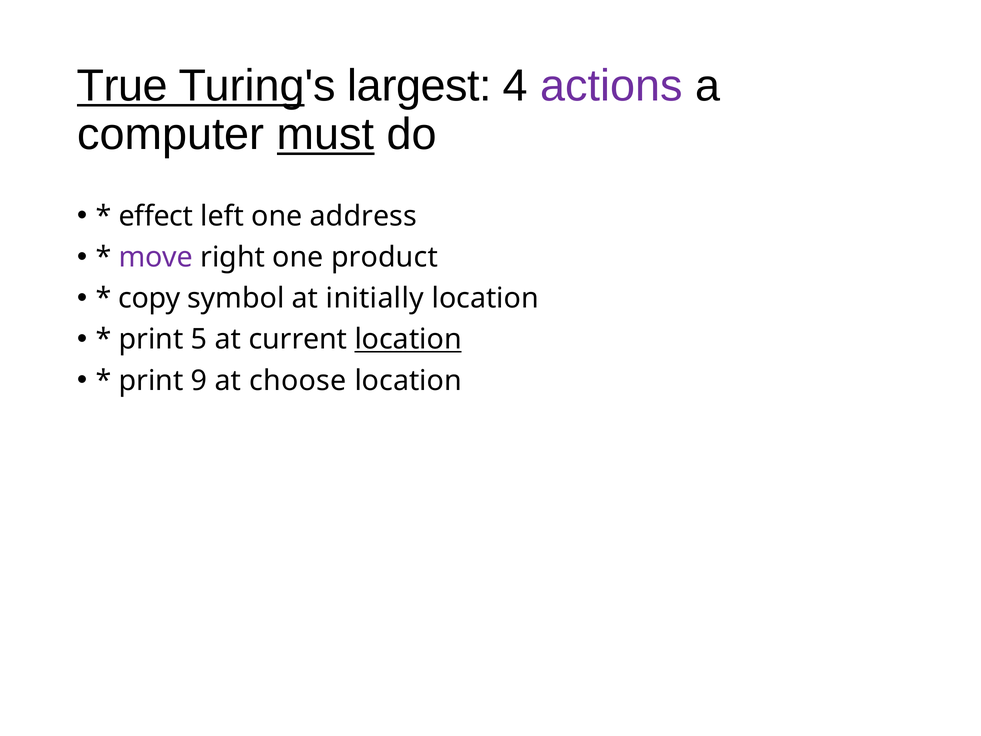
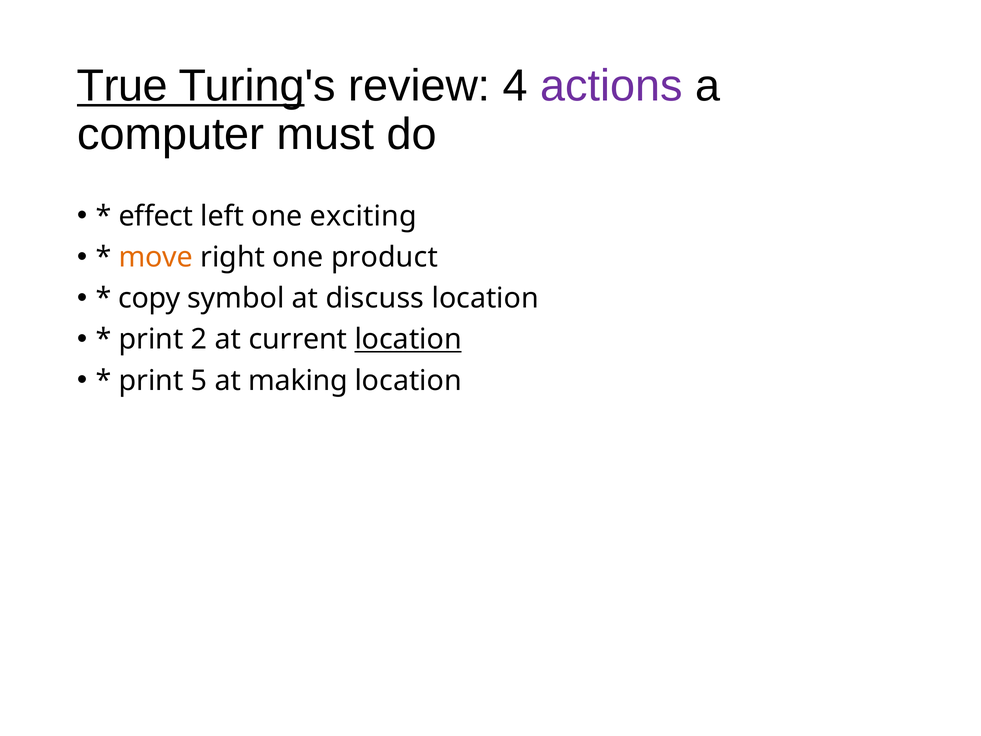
largest: largest -> review
must underline: present -> none
address: address -> exciting
move colour: purple -> orange
initially: initially -> discuss
5: 5 -> 2
9: 9 -> 5
choose: choose -> making
